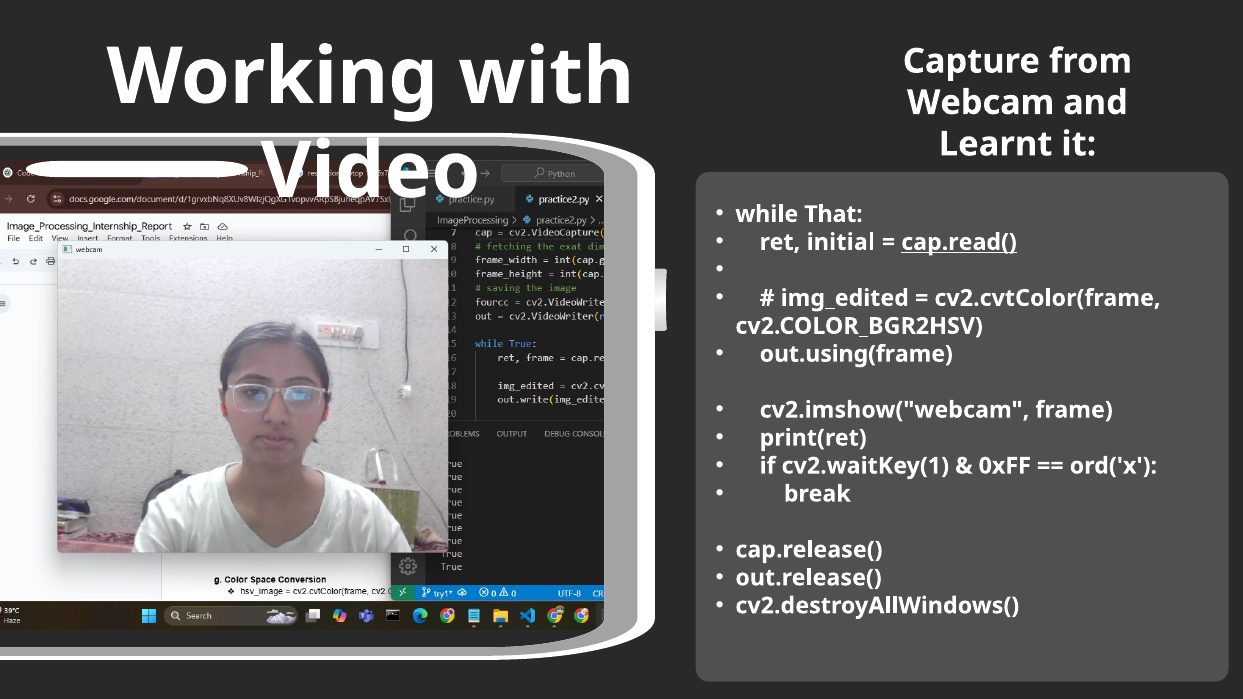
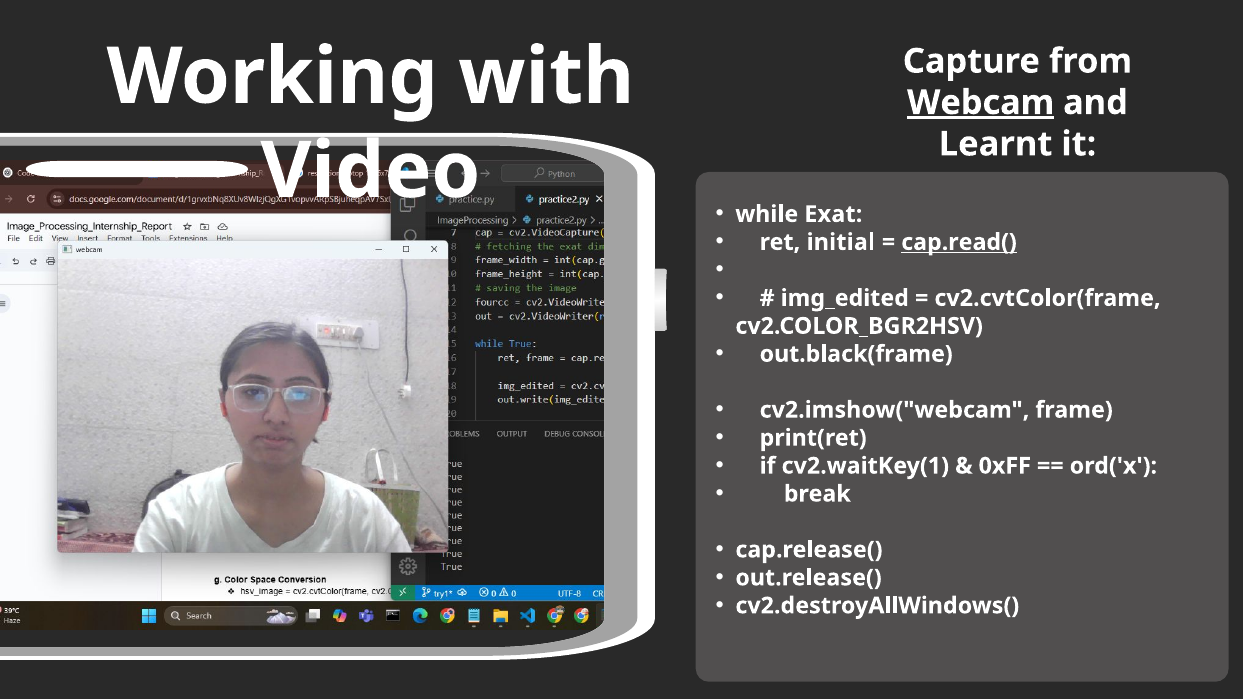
Webcam underline: none -> present
That: That -> Exat
out.using(frame: out.using(frame -> out.black(frame
